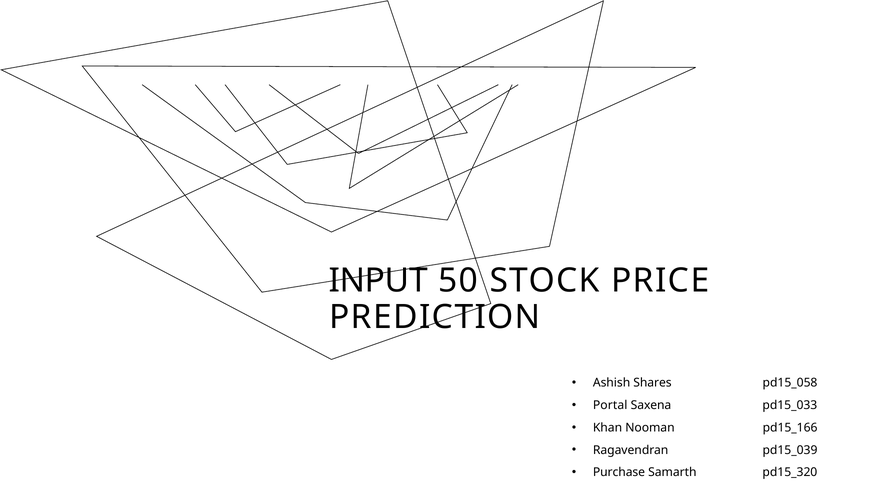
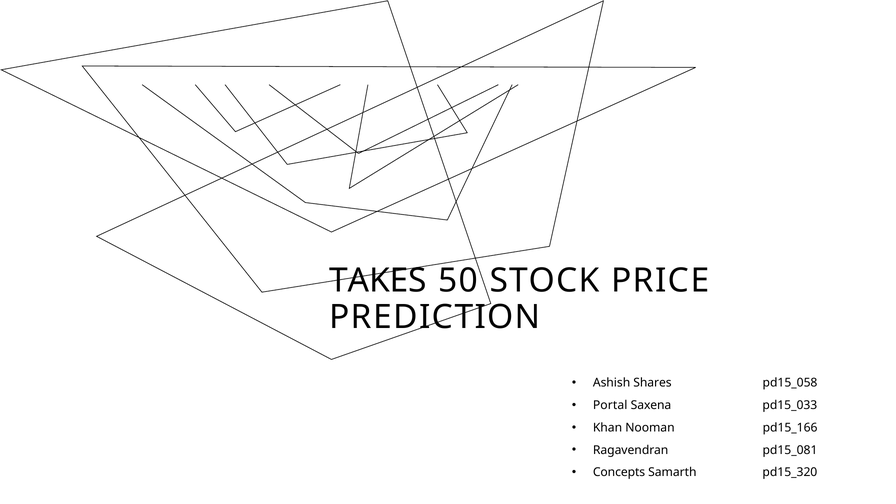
INPUT: INPUT -> TAKES
pd15_039: pd15_039 -> pd15_081
Purchase: Purchase -> Concepts
